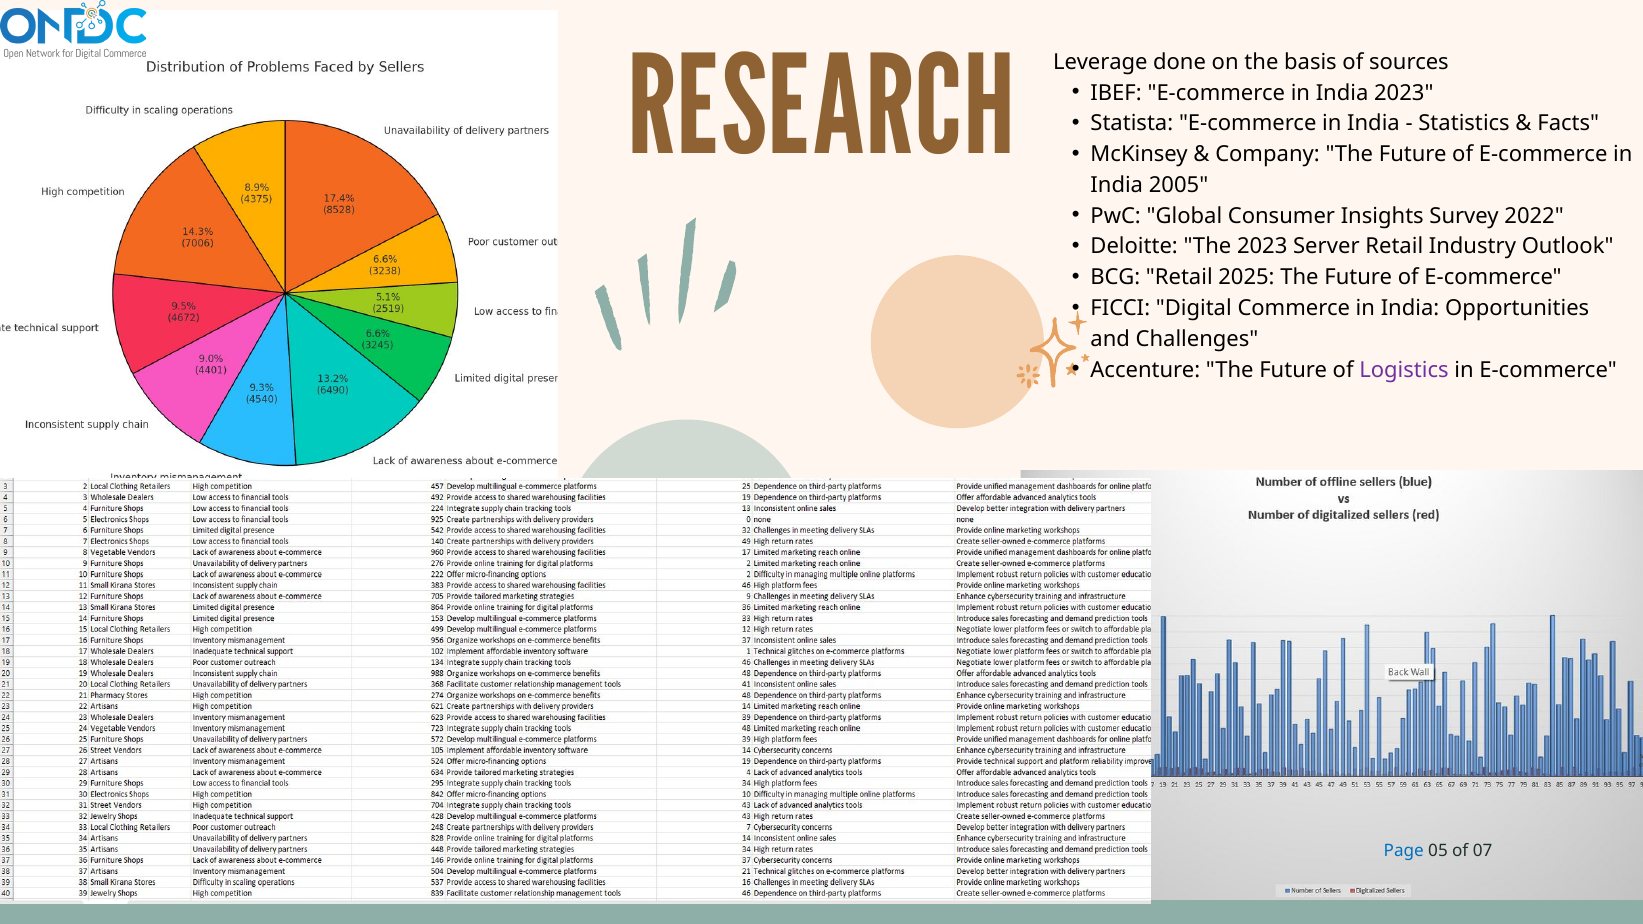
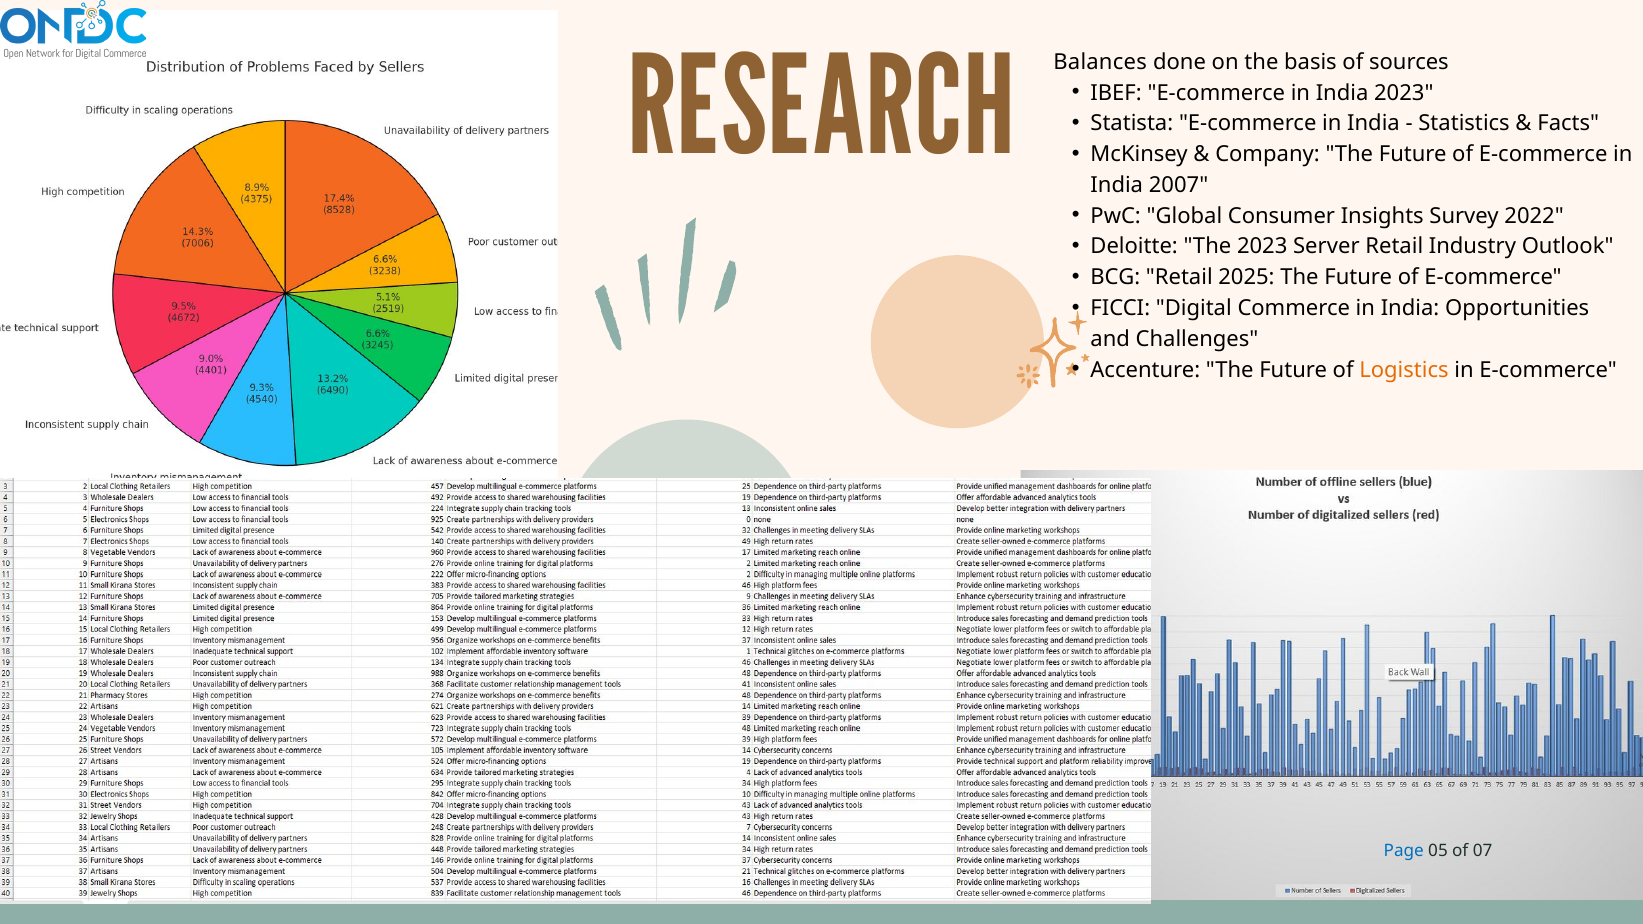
Leverage: Leverage -> Balances
2005: 2005 -> 2007
Logistics colour: purple -> orange
